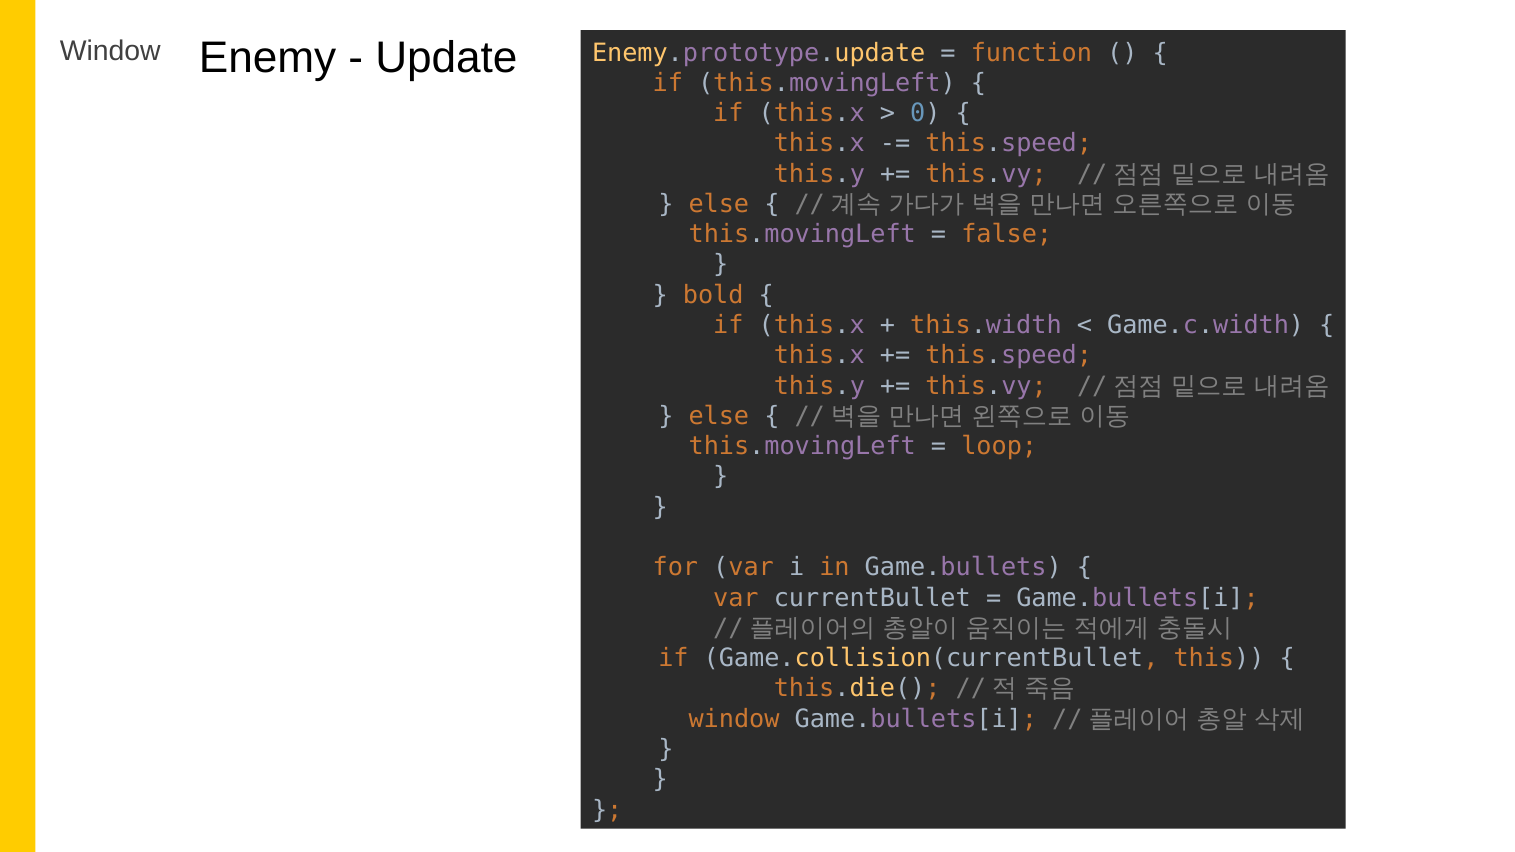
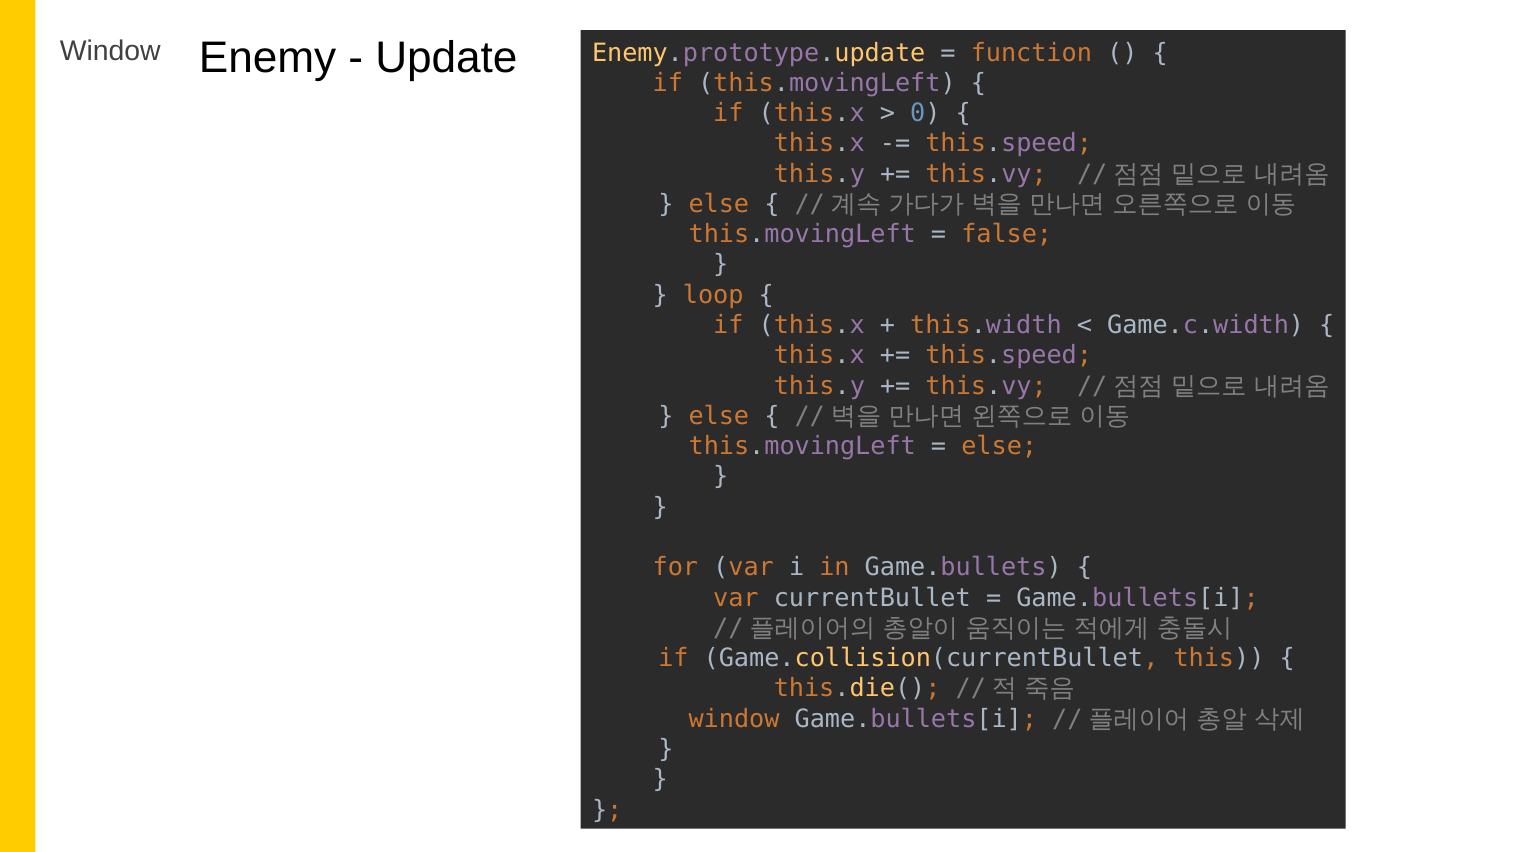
bold: bold -> loop
loop at (999, 446): loop -> else
